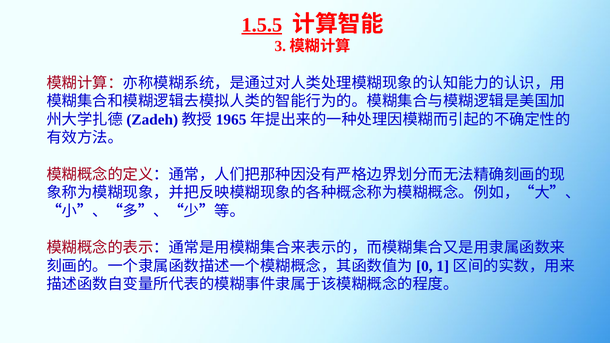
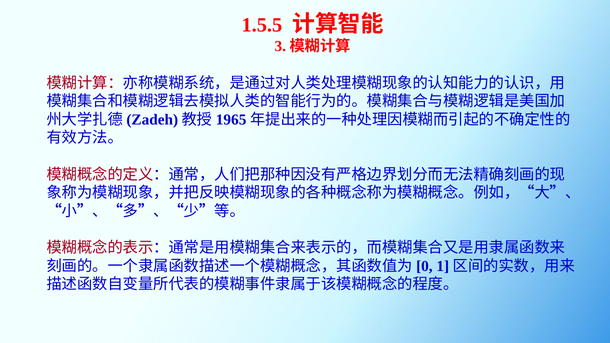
1.5.5 underline: present -> none
